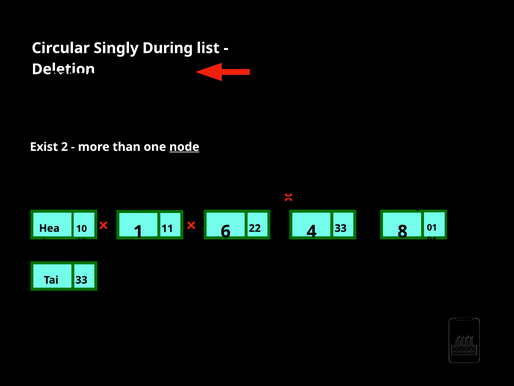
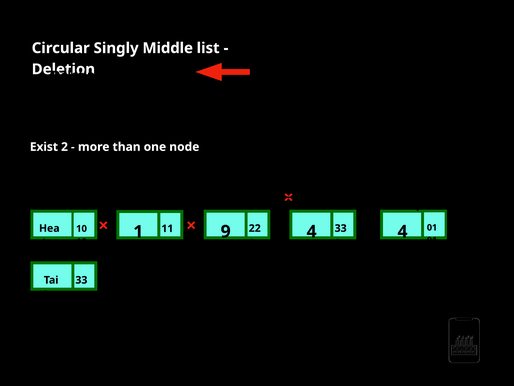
During: During -> Middle
node at (184, 147) underline: present -> none
6: 6 -> 9
4 8: 8 -> 4
